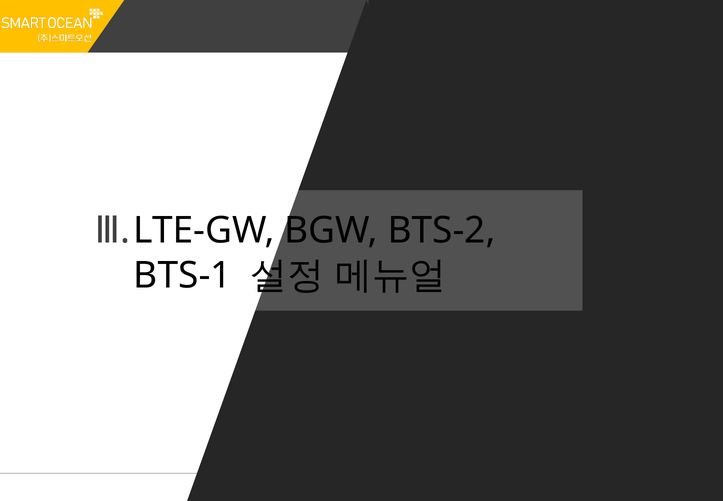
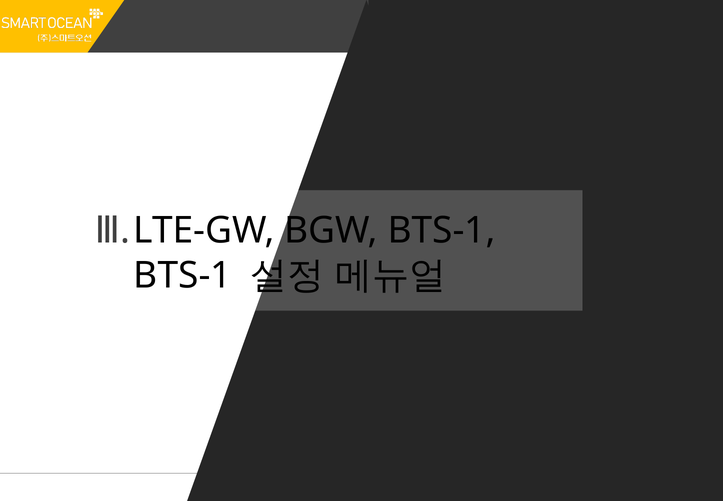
BGW BTS-2: BTS-2 -> BTS-1
